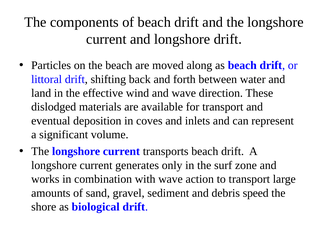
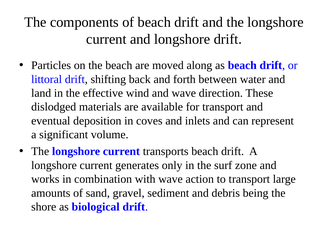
speed: speed -> being
